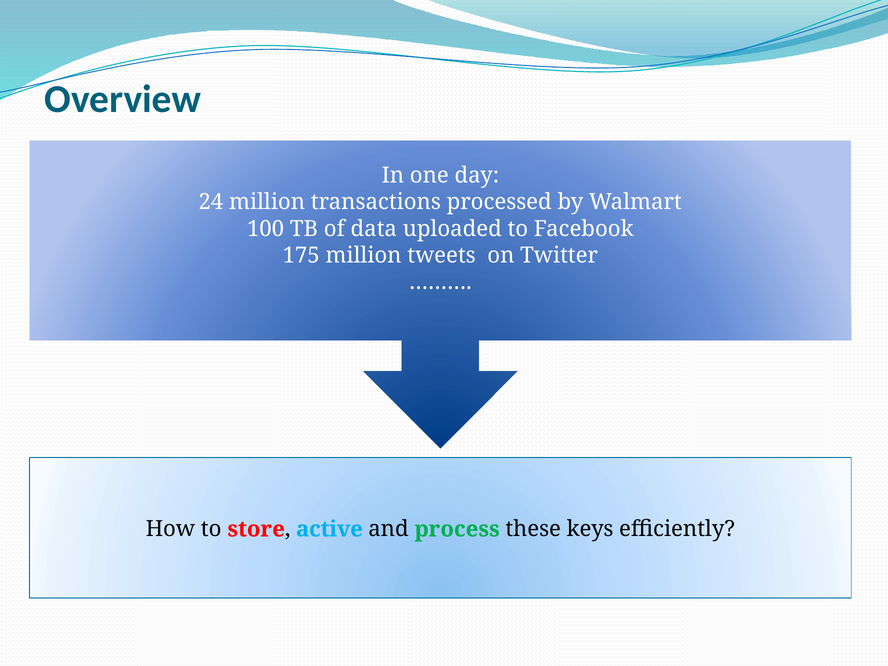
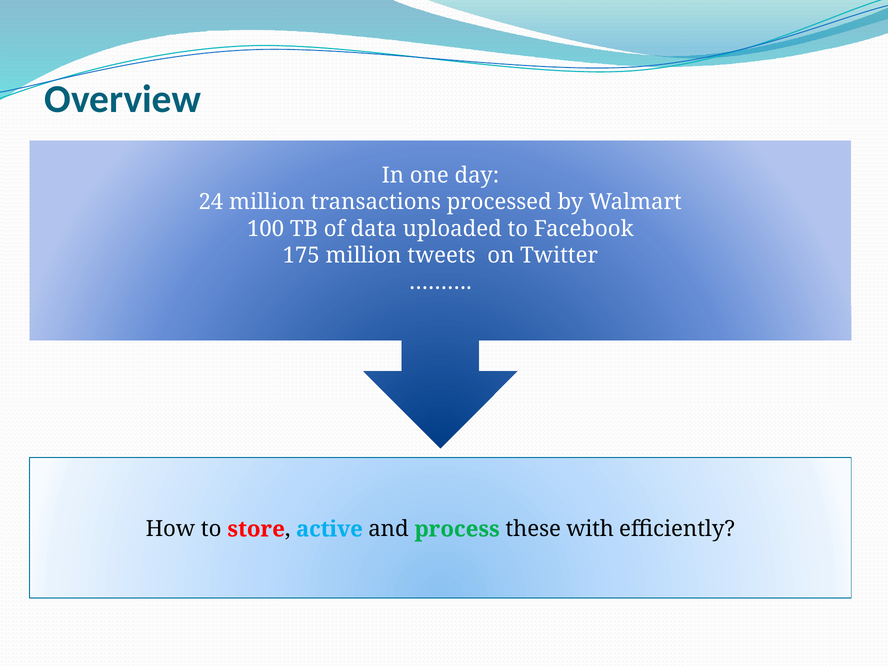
keys: keys -> with
